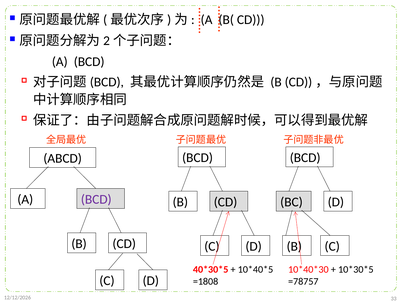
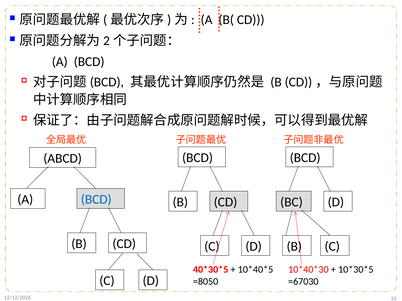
BCD at (96, 200) colour: purple -> blue
=1808: =1808 -> =8050
=78757: =78757 -> =67030
